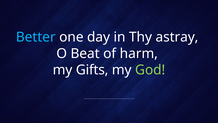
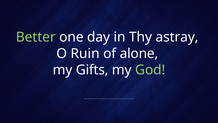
Better colour: light blue -> light green
Beat: Beat -> Ruin
harm: harm -> alone
